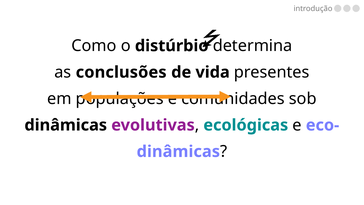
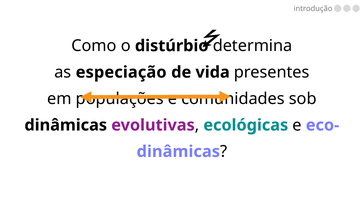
conclusões: conclusões -> especiação
